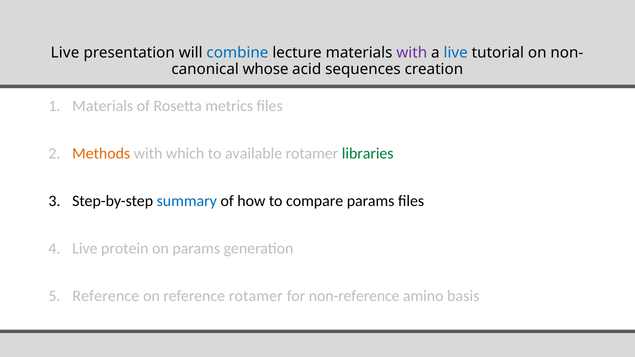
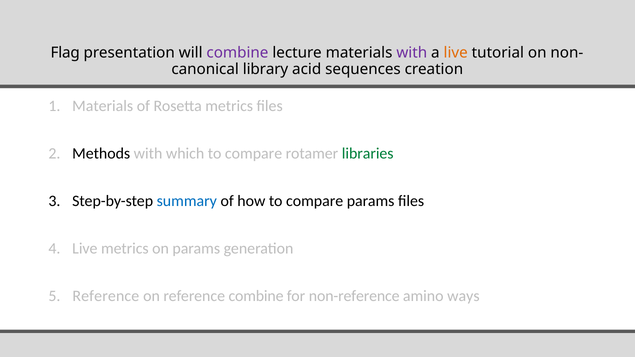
Live at (65, 53): Live -> Flag
combine at (237, 53) colour: blue -> purple
live at (456, 53) colour: blue -> orange
whose: whose -> library
Methods colour: orange -> black
which to available: available -> compare
Live protein: protein -> metrics
reference rotamer: rotamer -> combine
basis: basis -> ways
